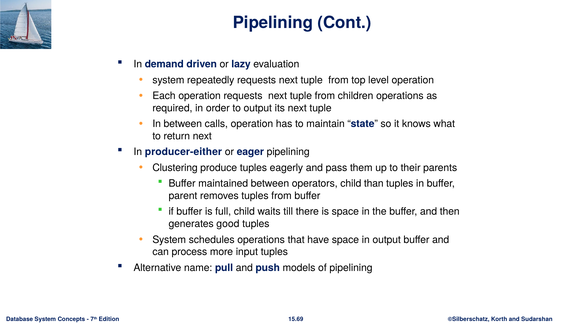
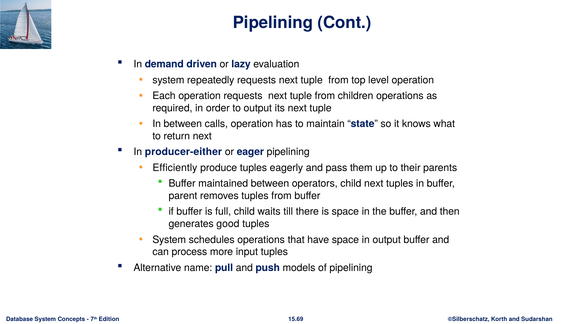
Clustering: Clustering -> Efficiently
child than: than -> next
